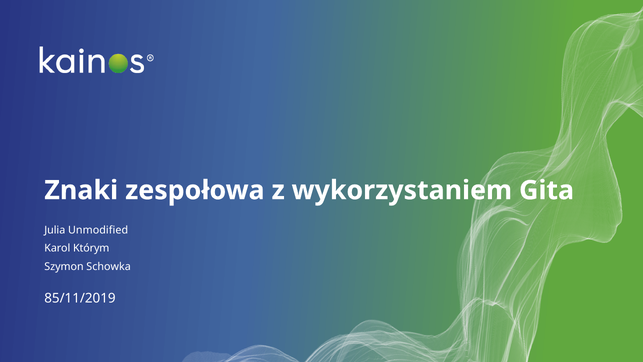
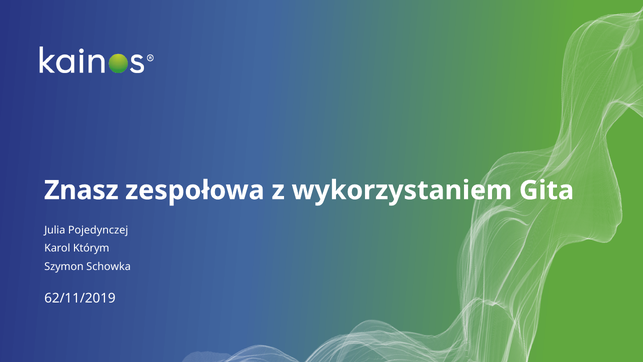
Znaki: Znaki -> Znasz
Unmodified: Unmodified -> Pojedynczej
85/11/2019: 85/11/2019 -> 62/11/2019
